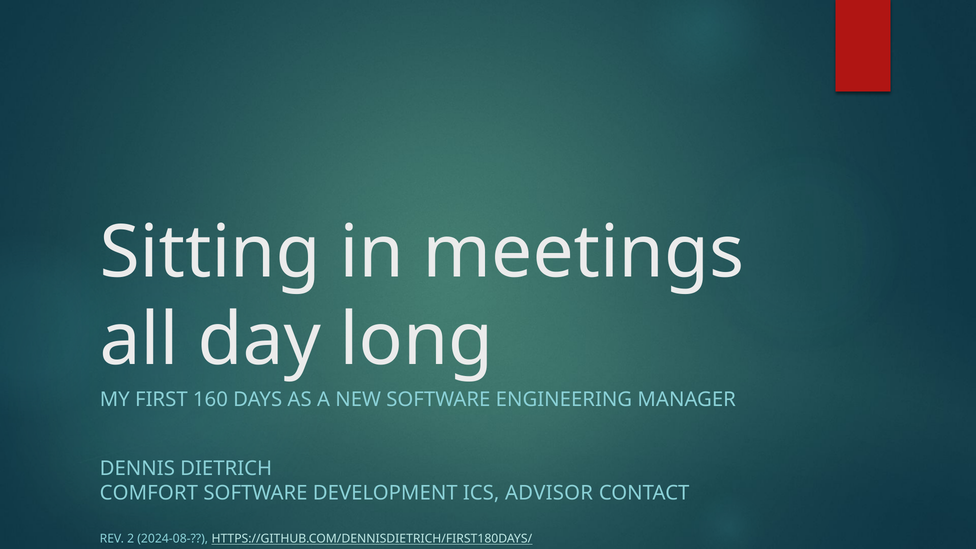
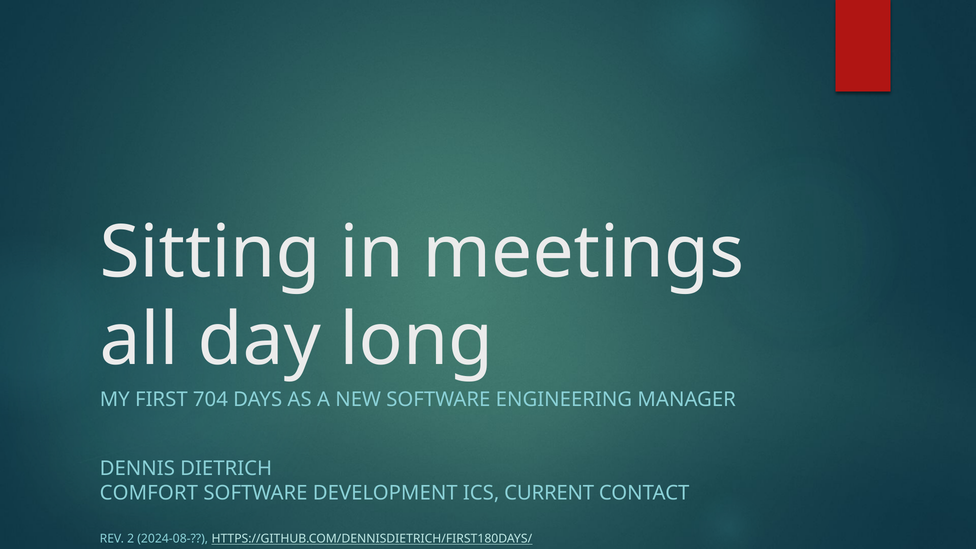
160: 160 -> 704
ADVISOR: ADVISOR -> CURRENT
